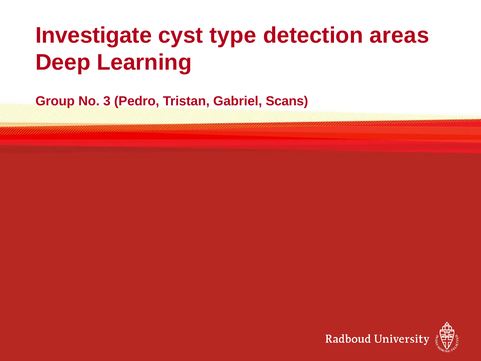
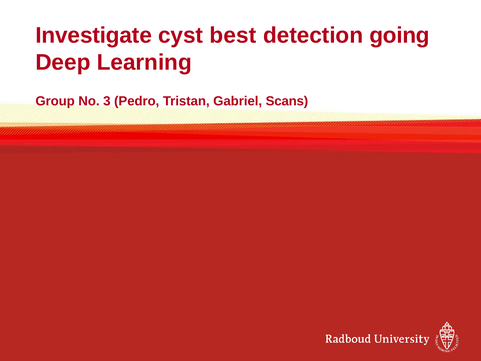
type: type -> best
areas: areas -> going
